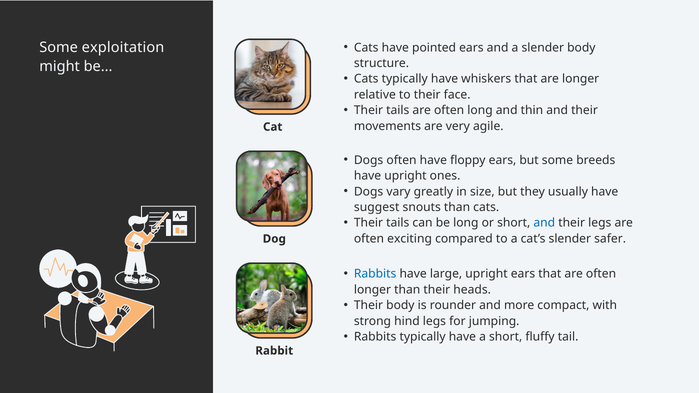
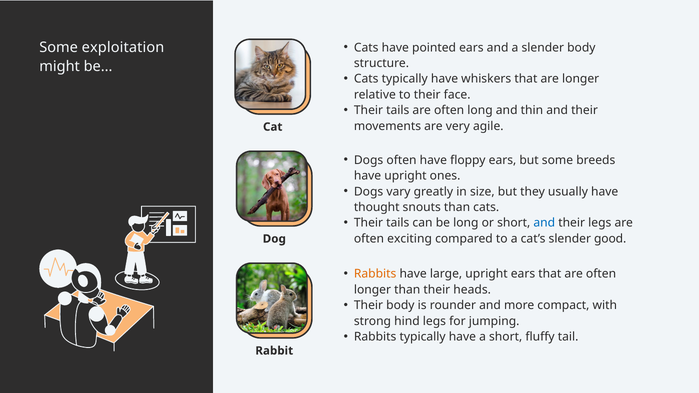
suggest: suggest -> thought
safer: safer -> good
Rabbits at (375, 274) colour: blue -> orange
